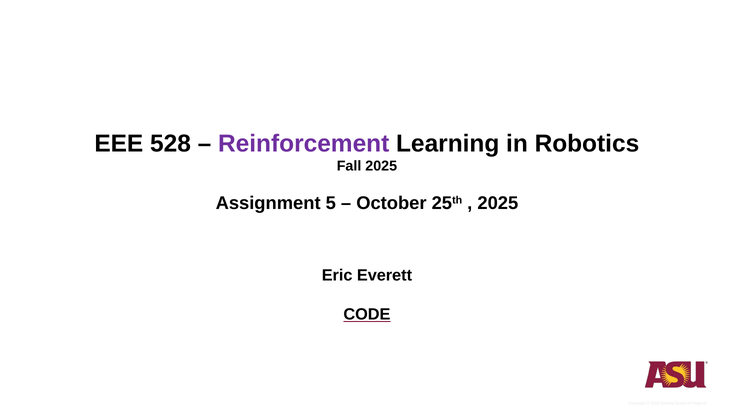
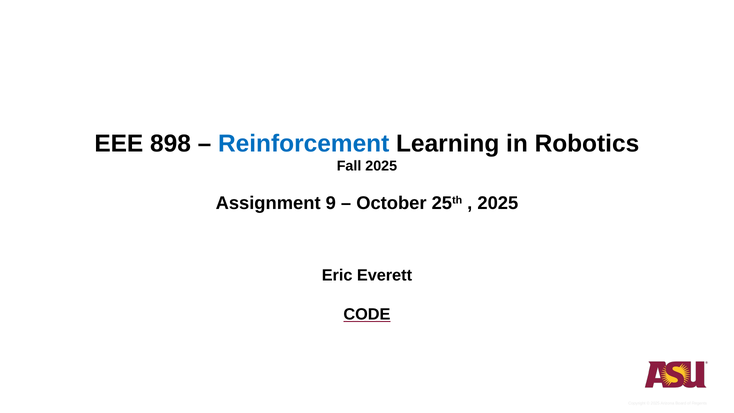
528: 528 -> 898
Reinforcement colour: purple -> blue
5: 5 -> 9
